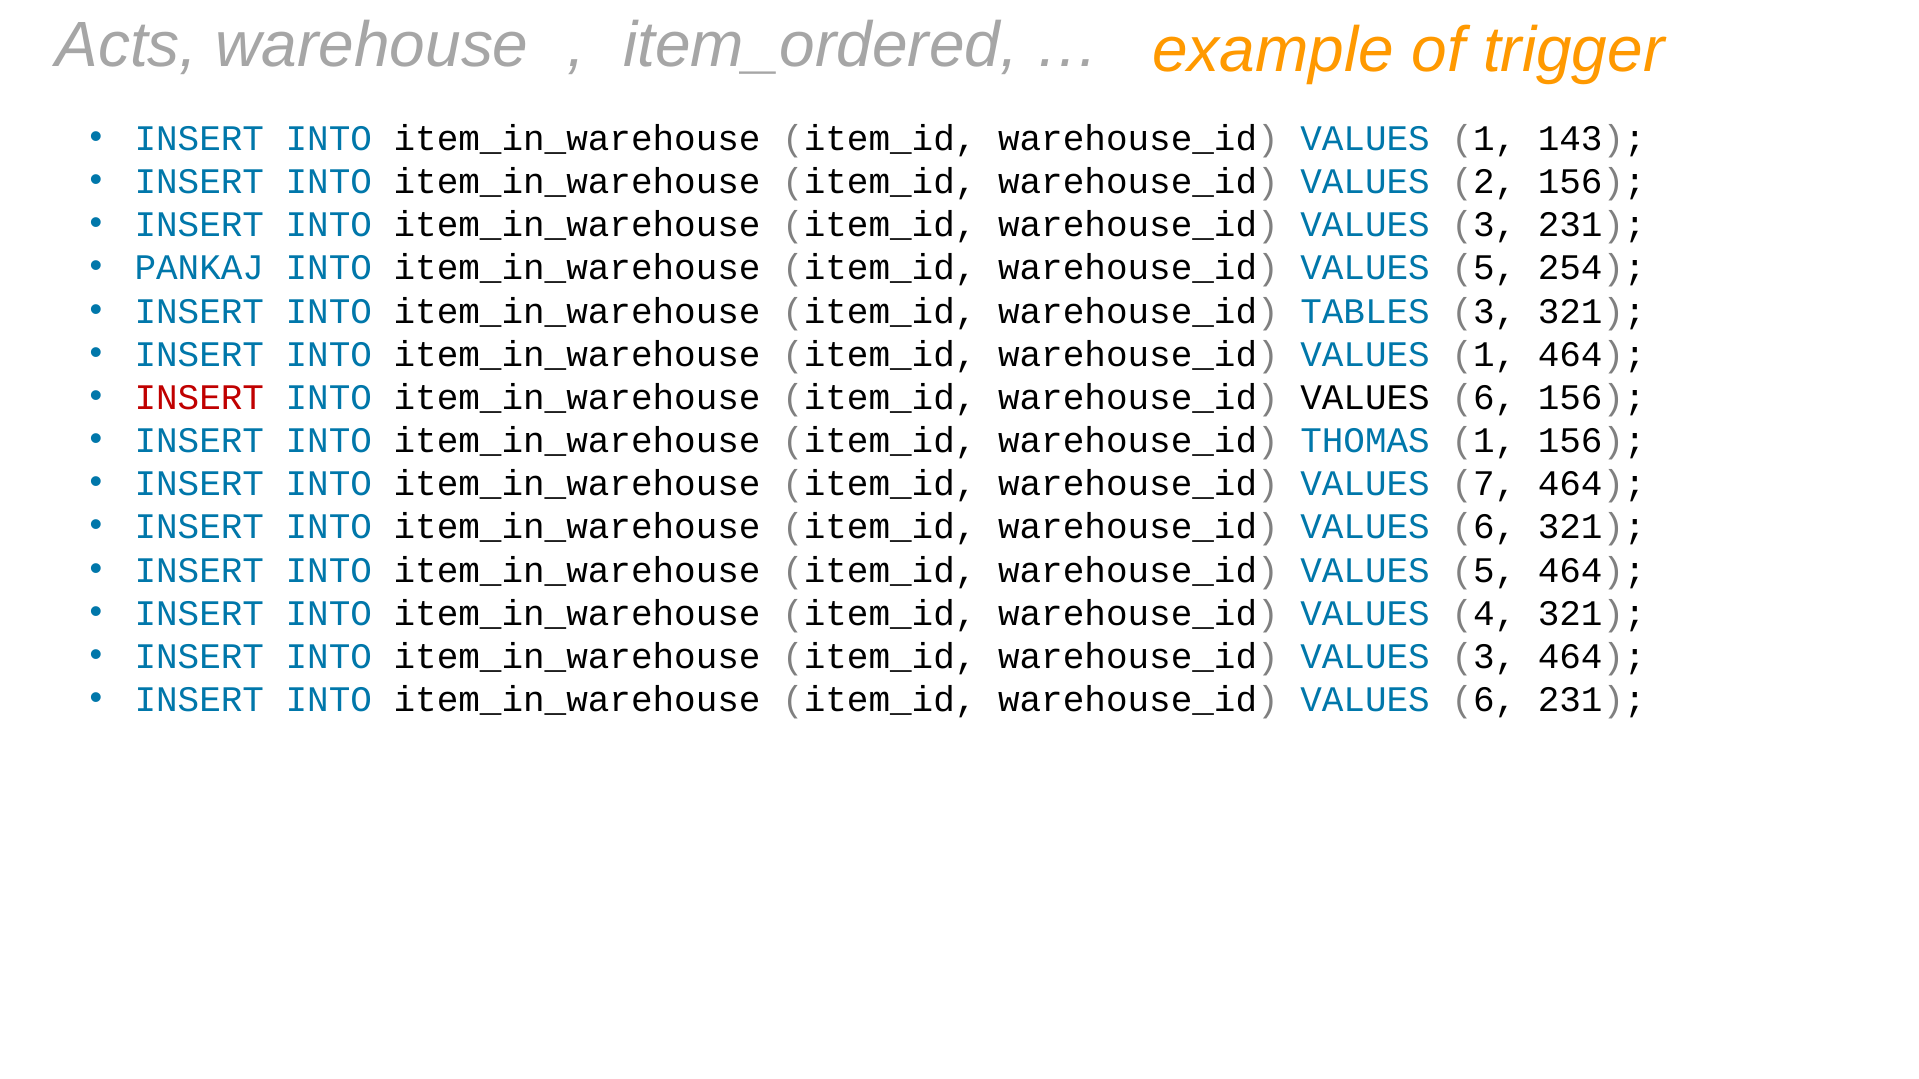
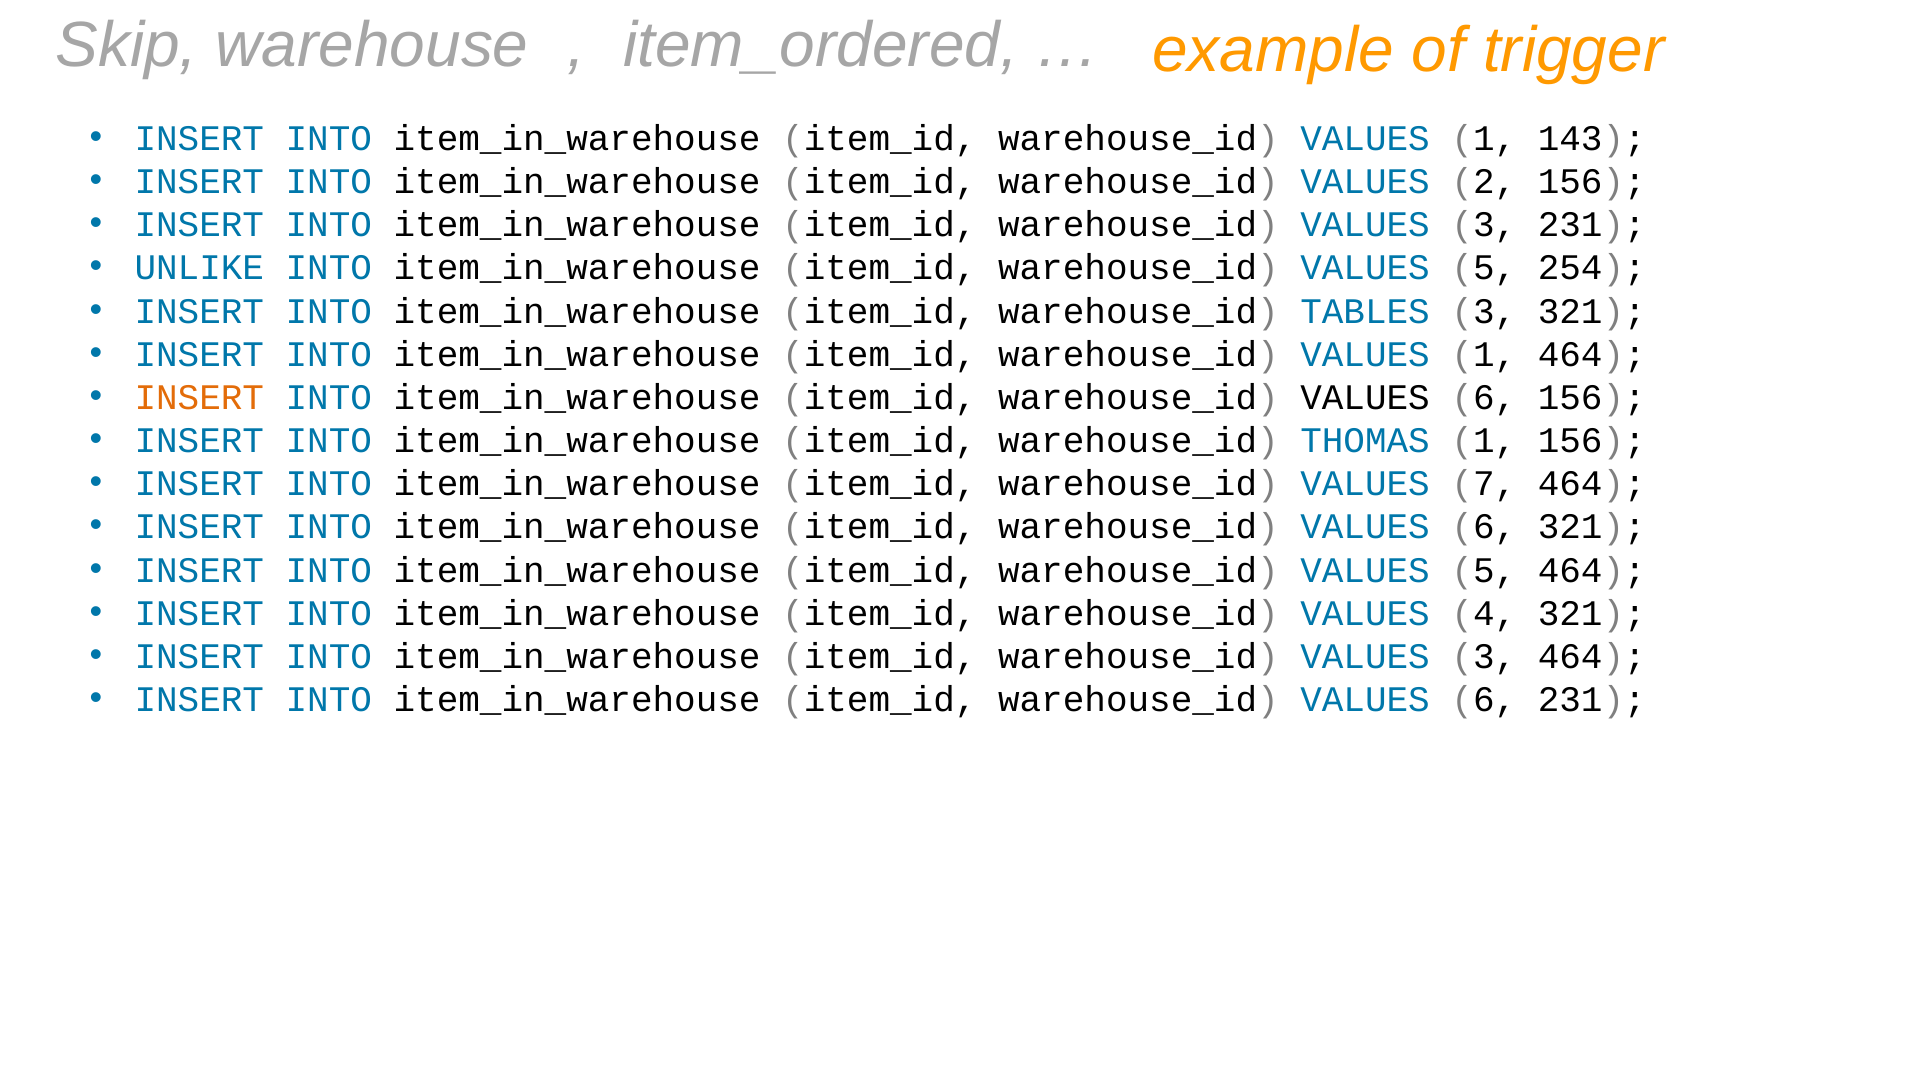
Acts: Acts -> Skip
PANKAJ: PANKAJ -> UNLIKE
INSERT at (199, 398) colour: red -> orange
